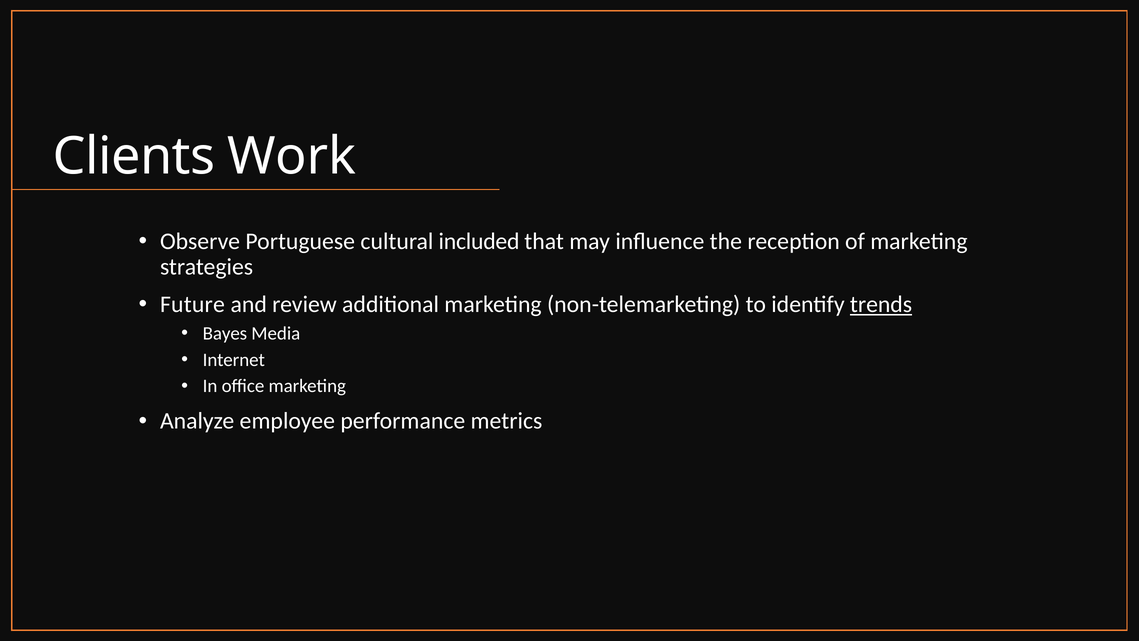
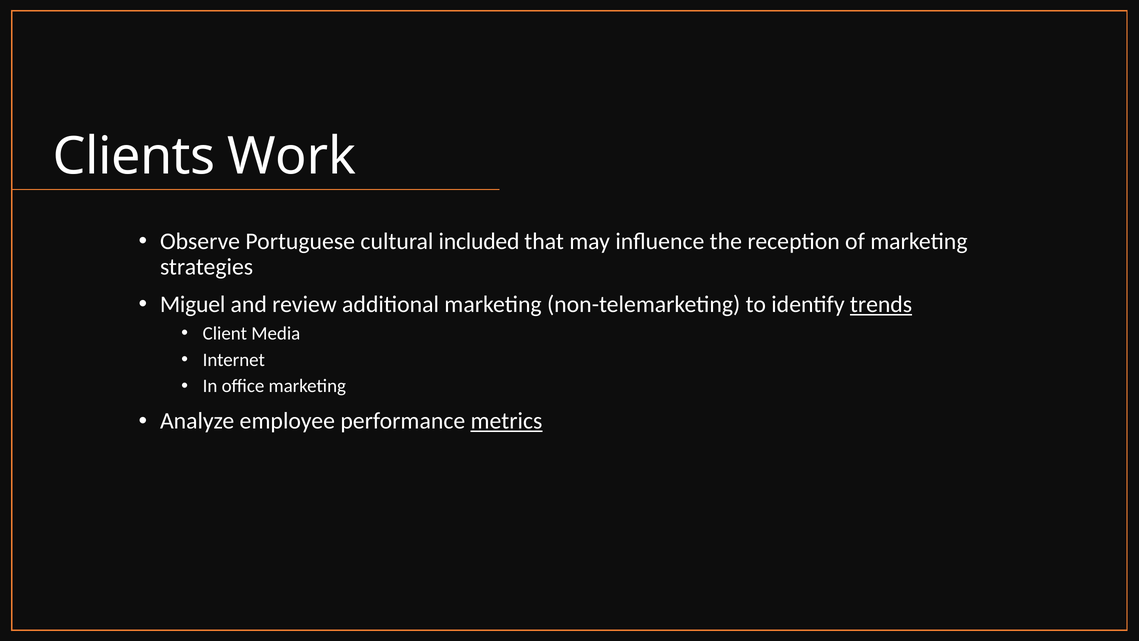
Future: Future -> Miguel
Bayes: Bayes -> Client
metrics underline: none -> present
